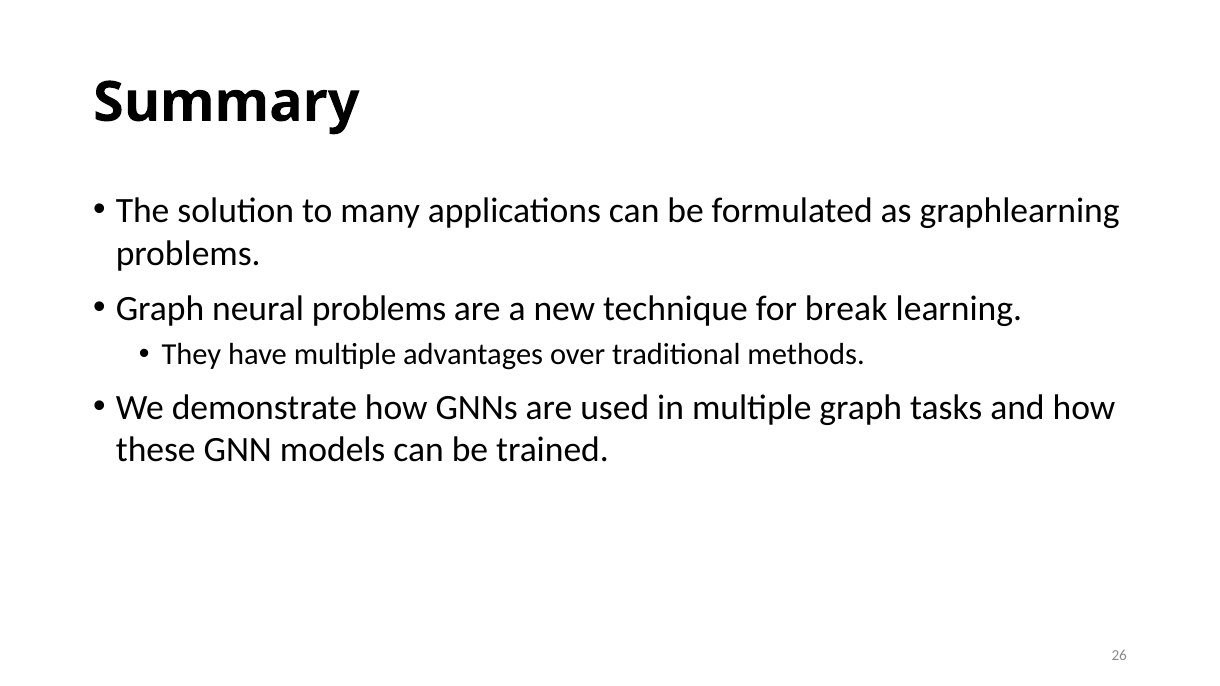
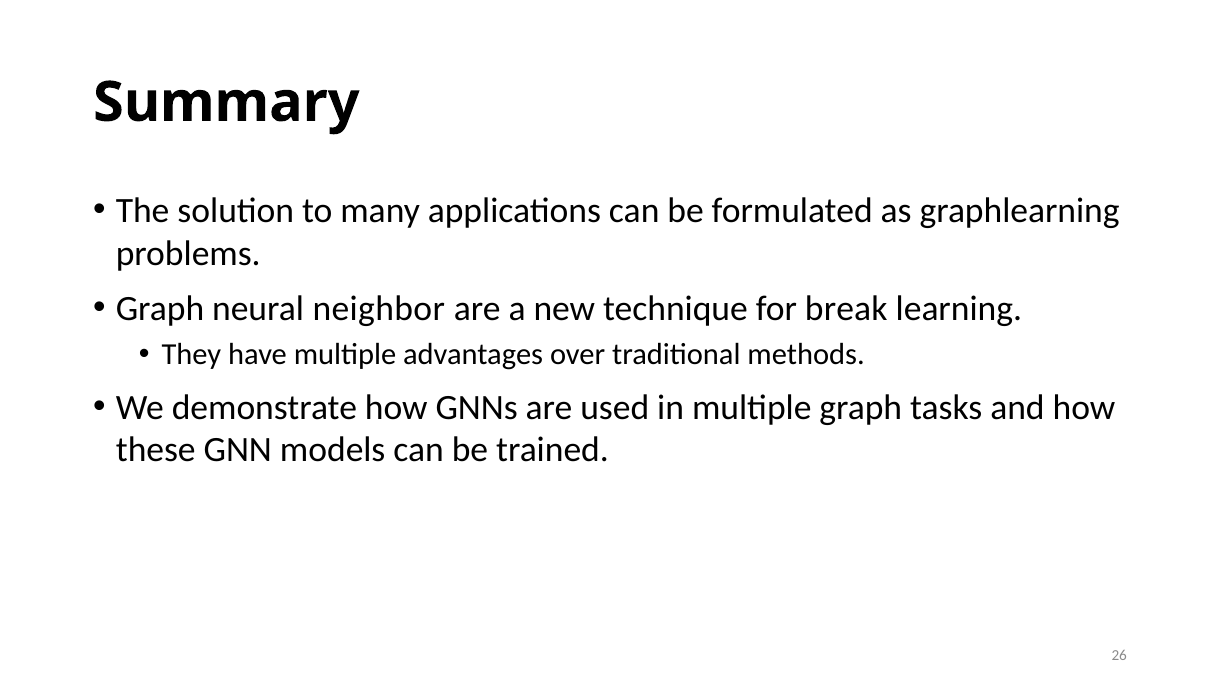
neural problems: problems -> neighbor
